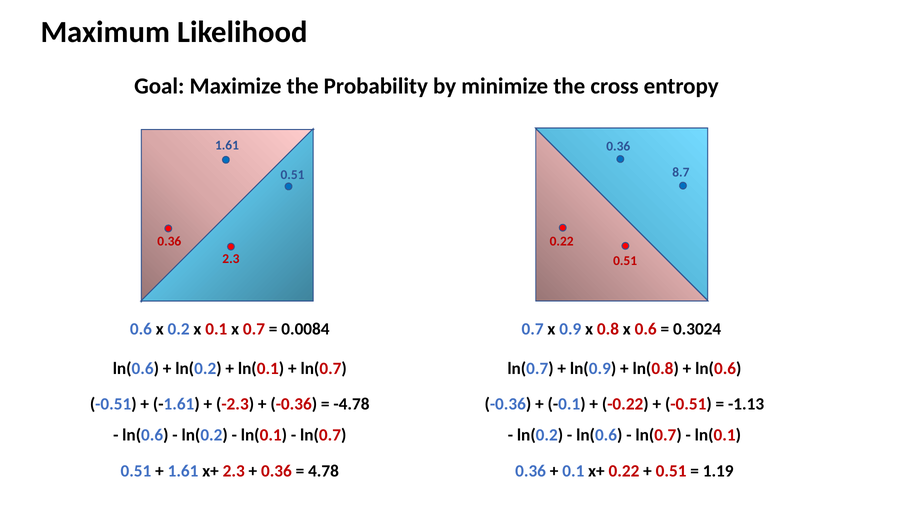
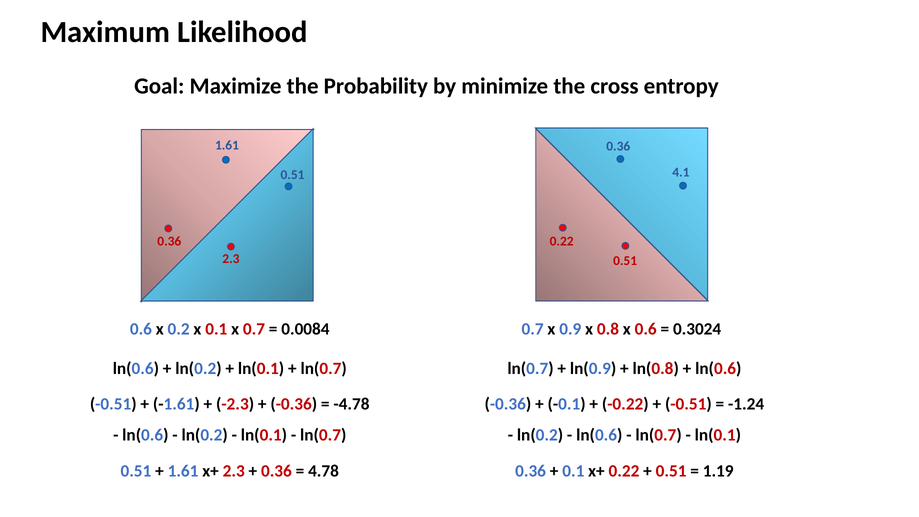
8.7: 8.7 -> 4.1
-1.13: -1.13 -> -1.24
